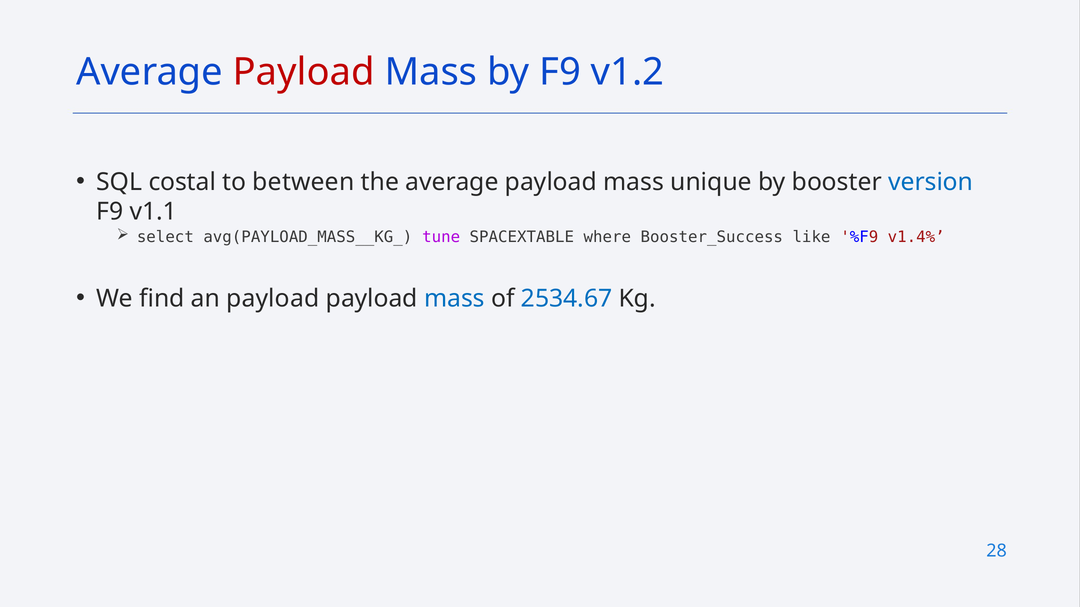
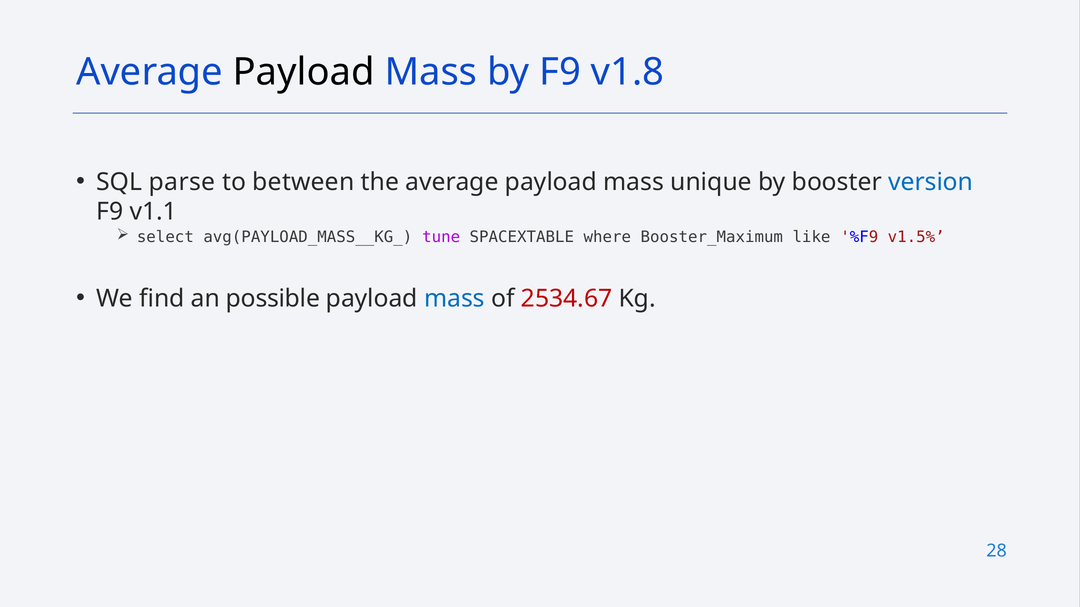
Payload at (304, 72) colour: red -> black
v1.2: v1.2 -> v1.8
costal: costal -> parse
Booster_Success: Booster_Success -> Booster_Maximum
v1.4%: v1.4% -> v1.5%
an payload: payload -> possible
2534.67 colour: blue -> red
